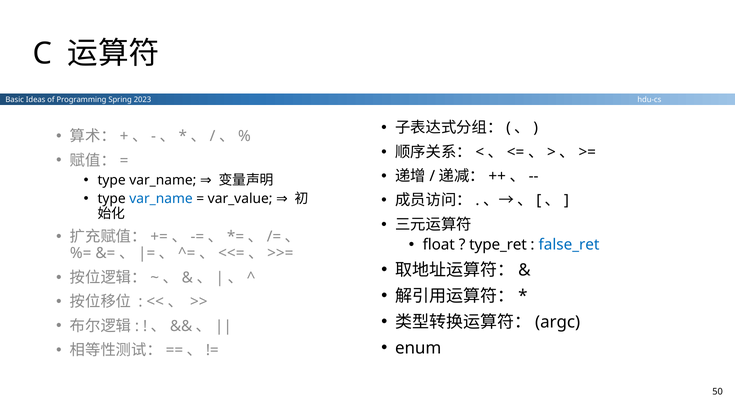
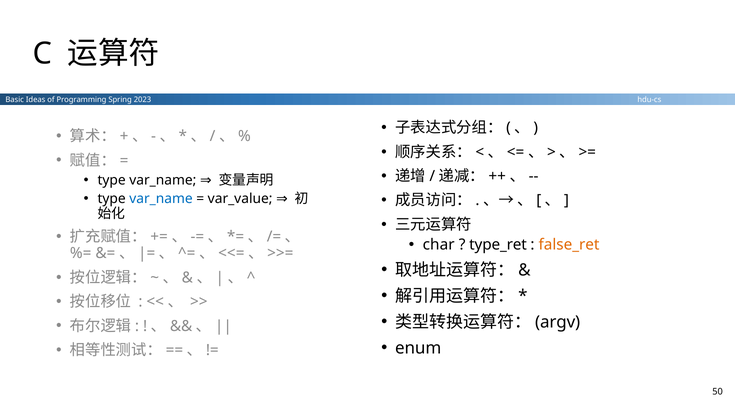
float: float -> char
false_ret colour: blue -> orange
argc: argc -> argv
